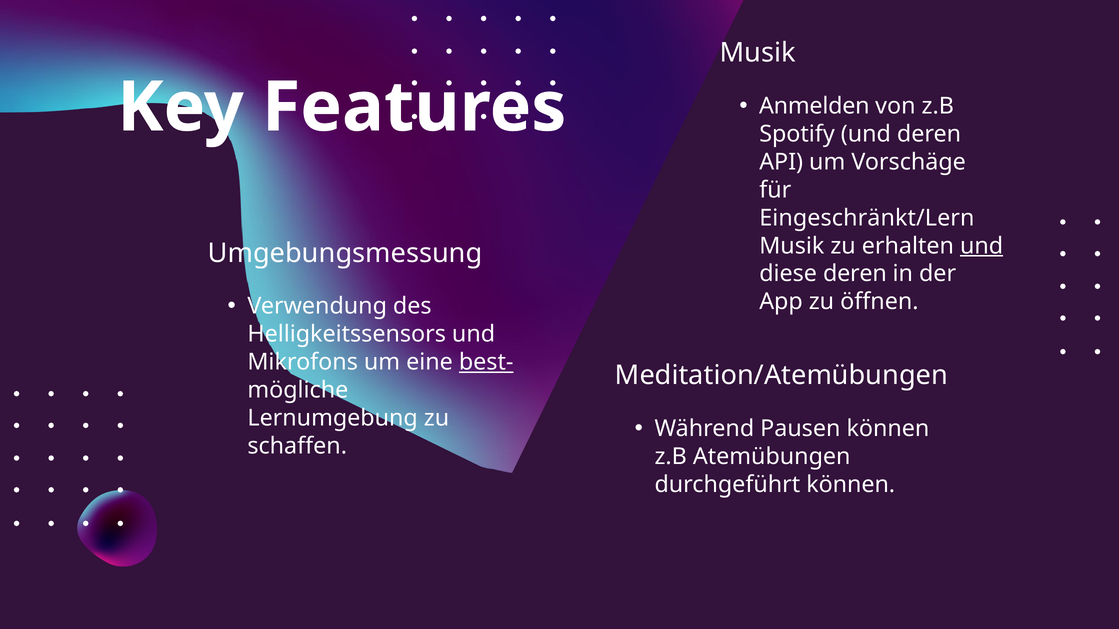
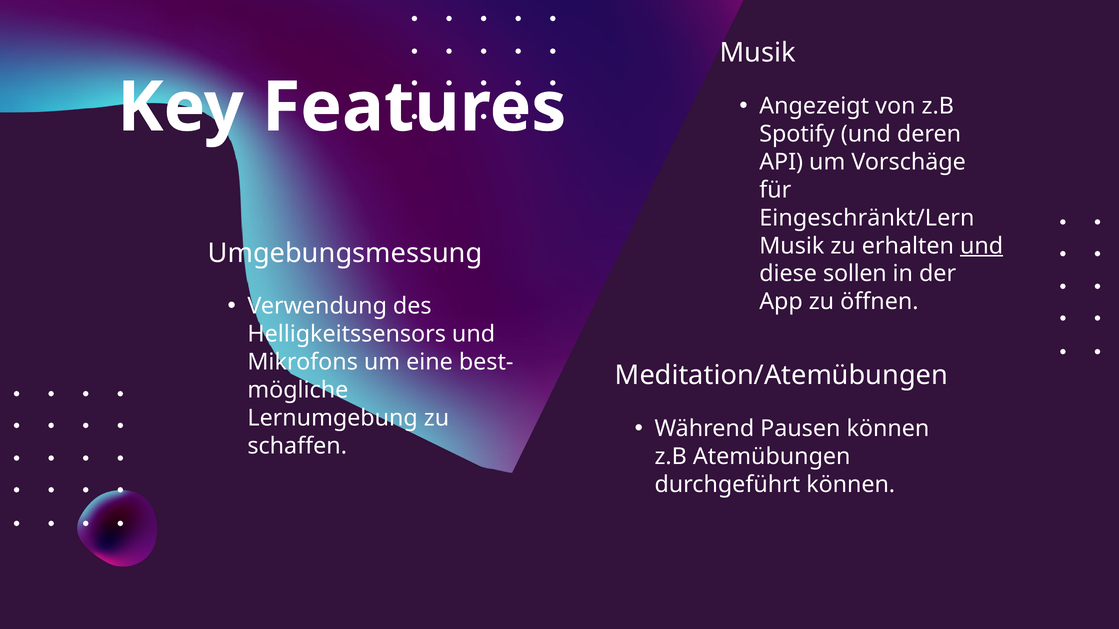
Anmelden: Anmelden -> Angezeigt
diese deren: deren -> sollen
best- underline: present -> none
